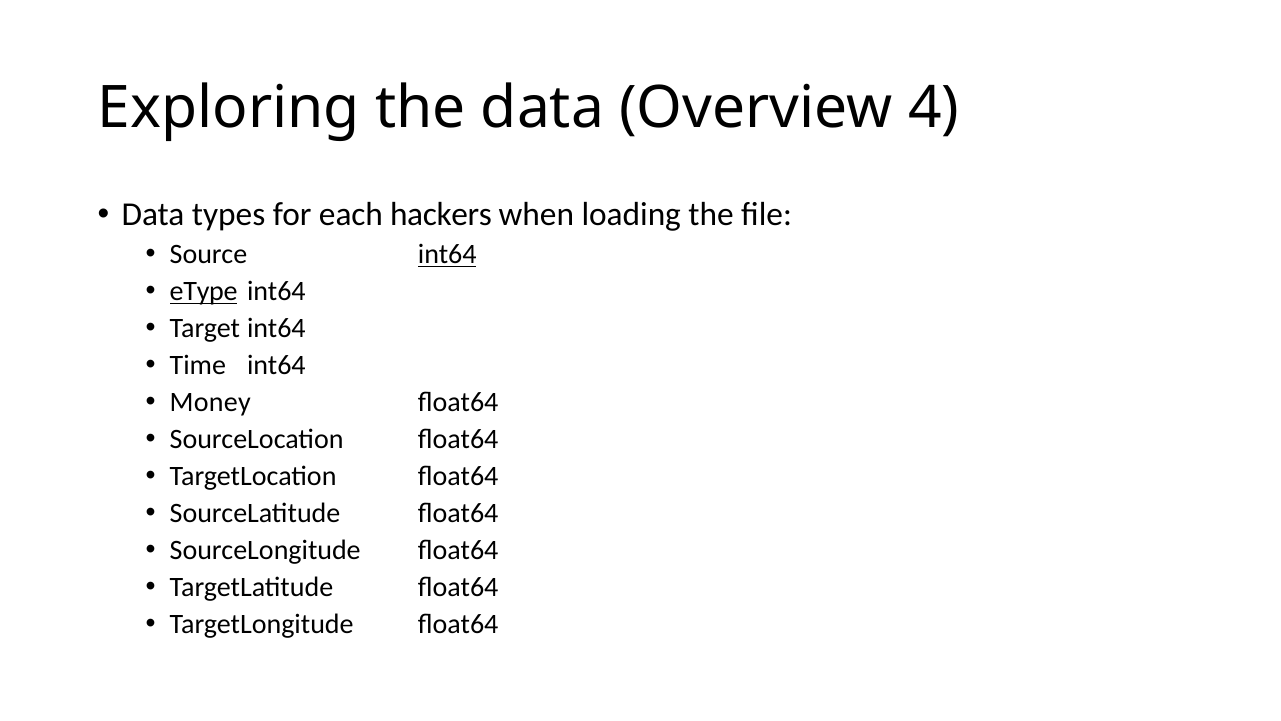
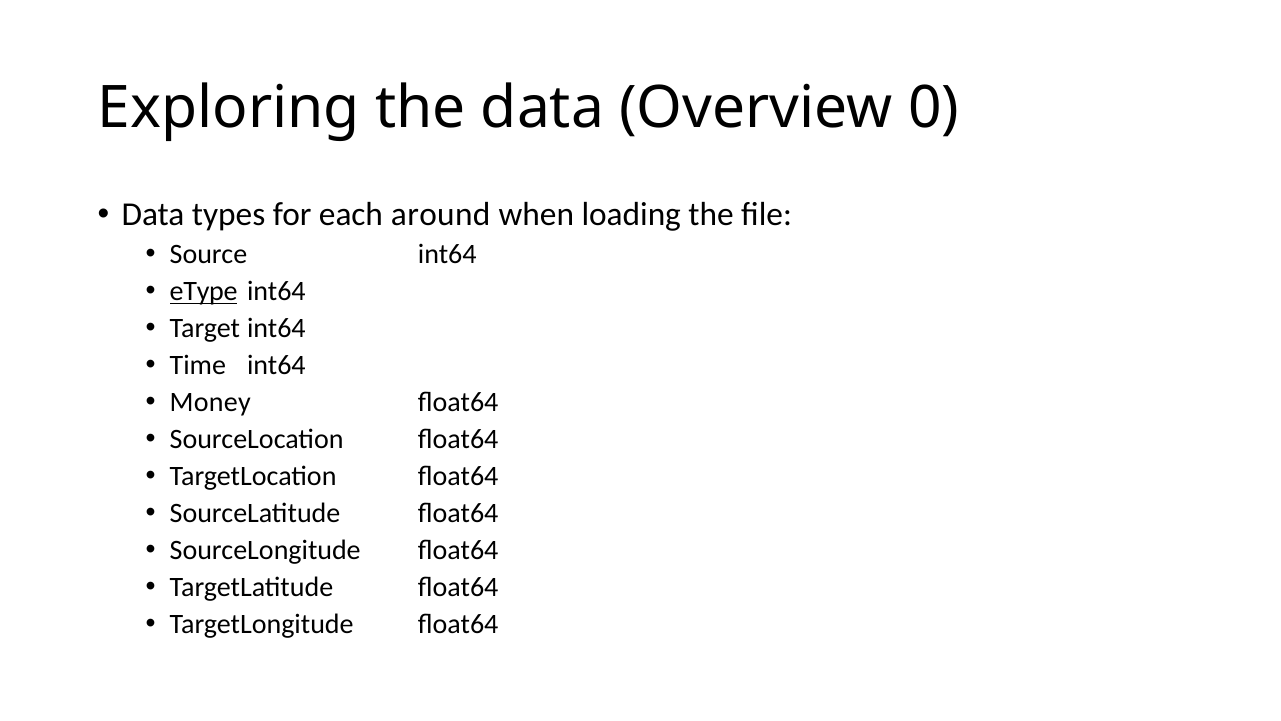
4: 4 -> 0
hackers: hackers -> around
int64 at (447, 254) underline: present -> none
